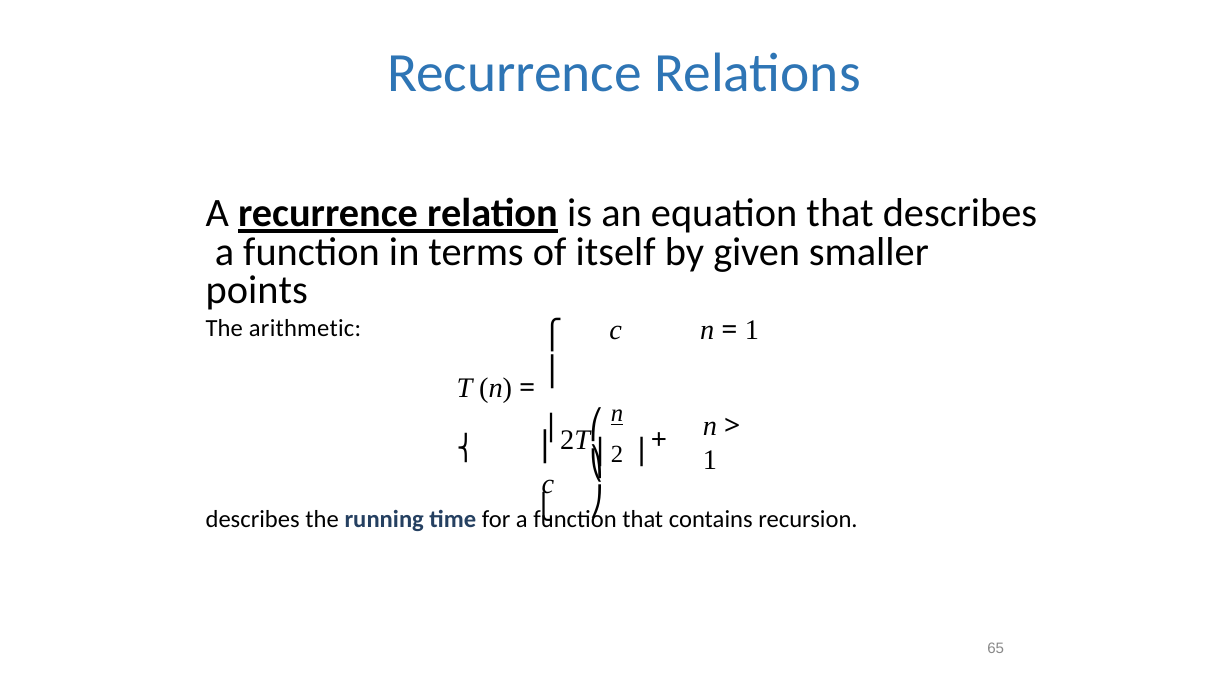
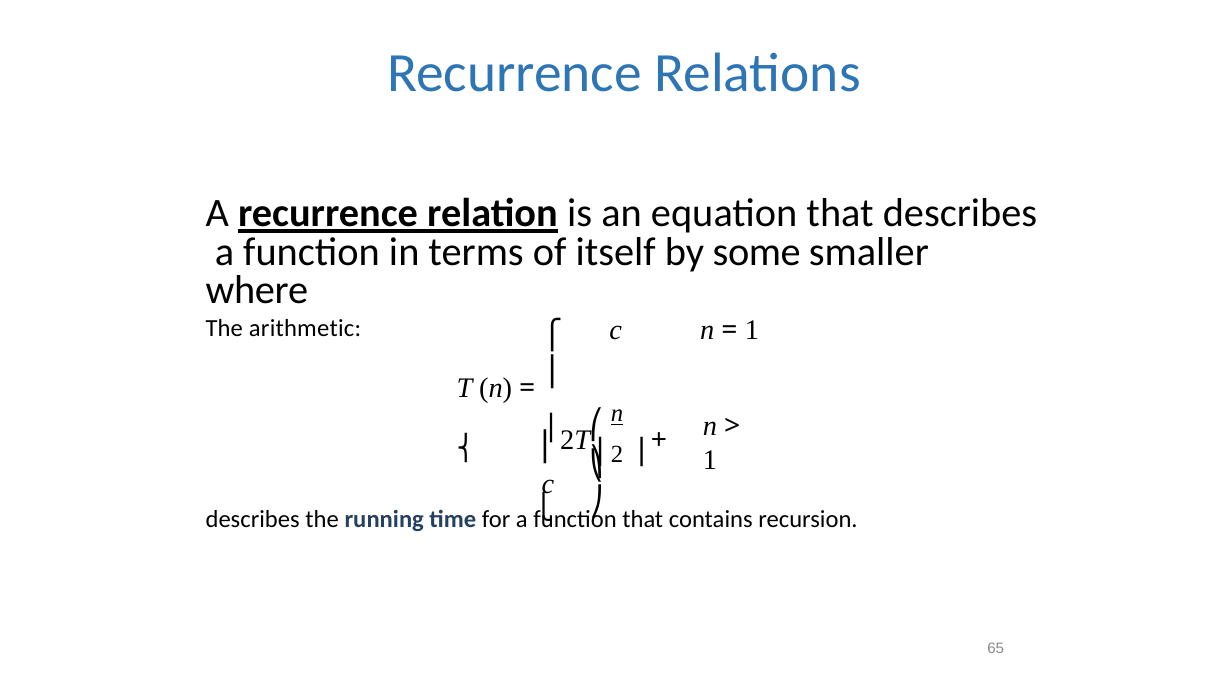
given: given -> some
points: points -> where
